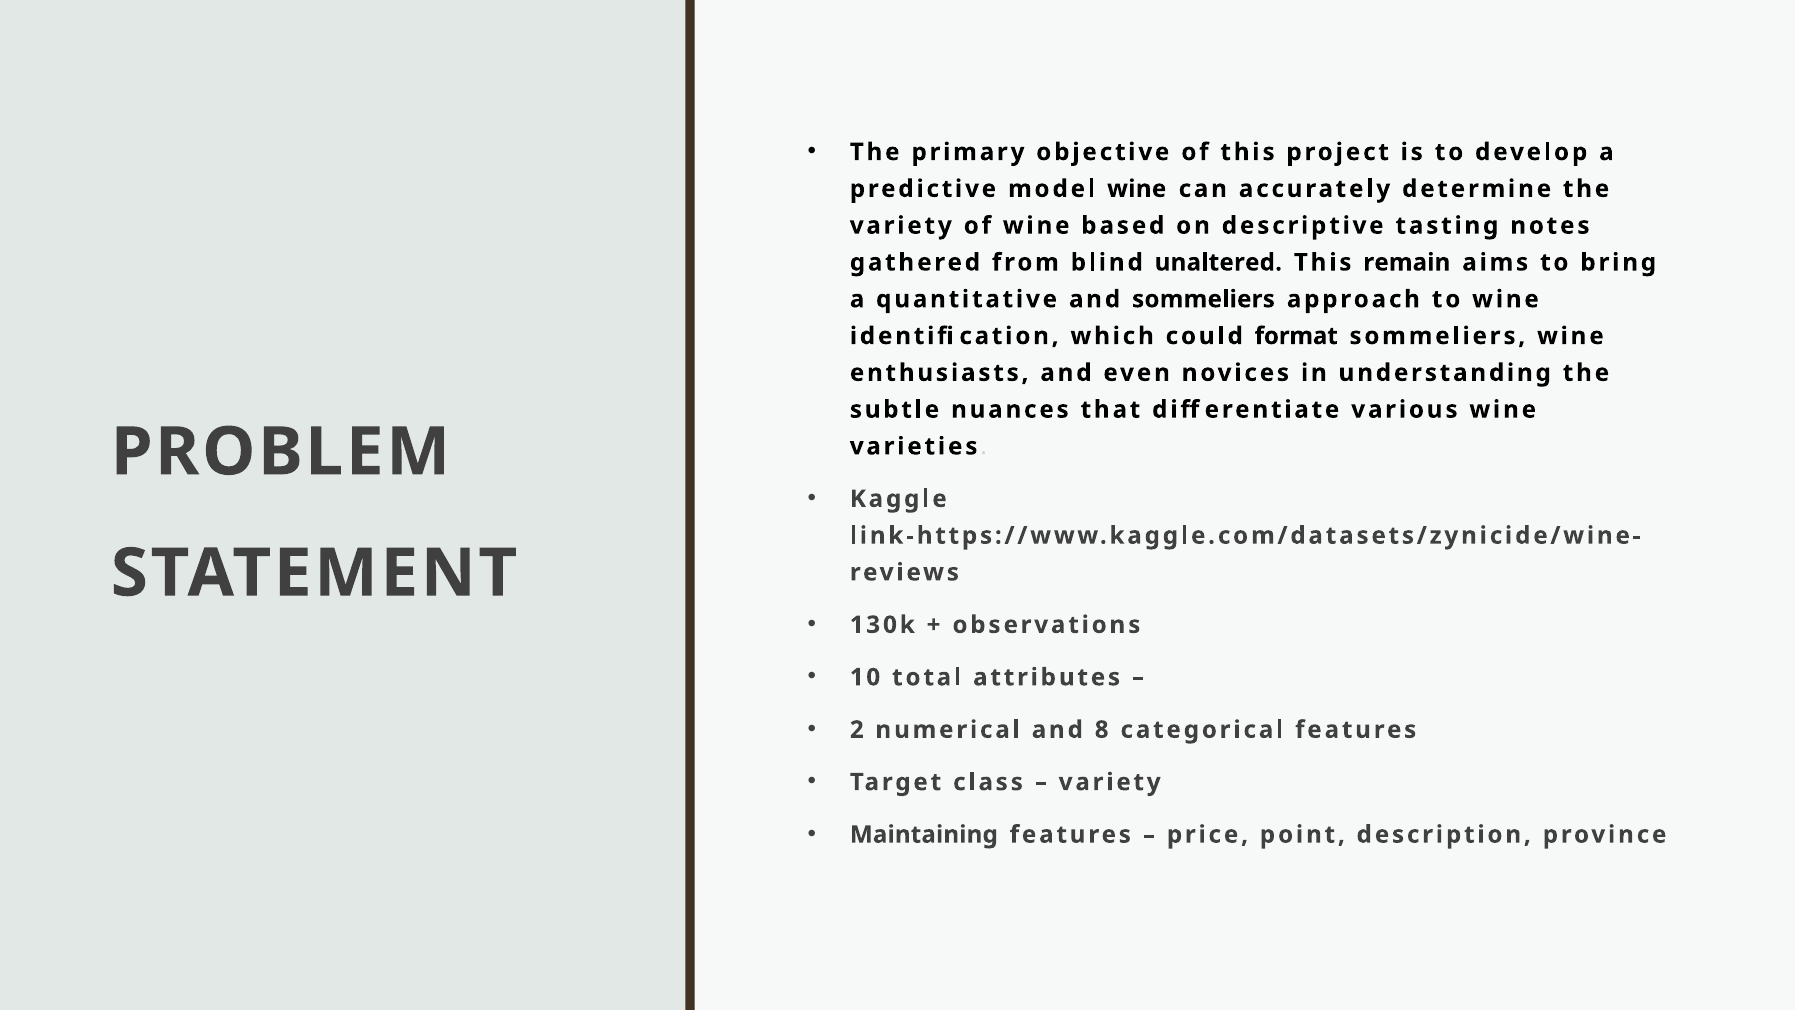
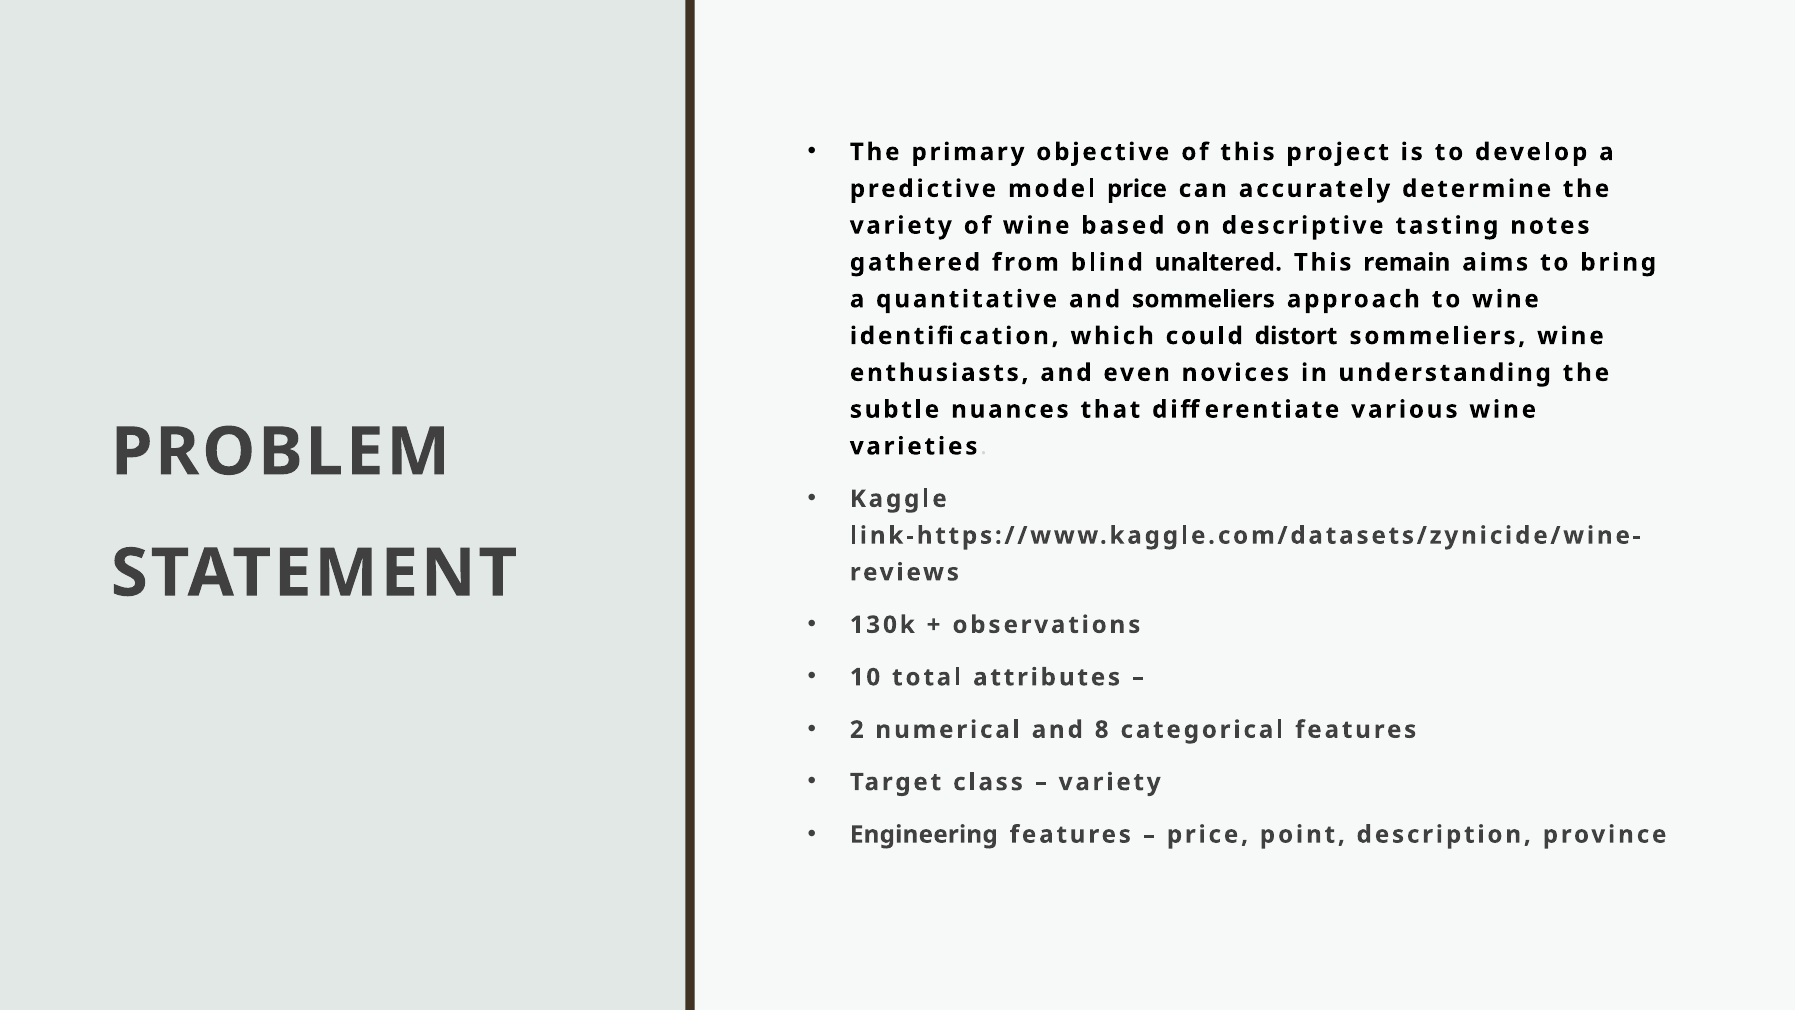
model wine: wine -> price
format: format -> distort
Maintaining: Maintaining -> Engineering
